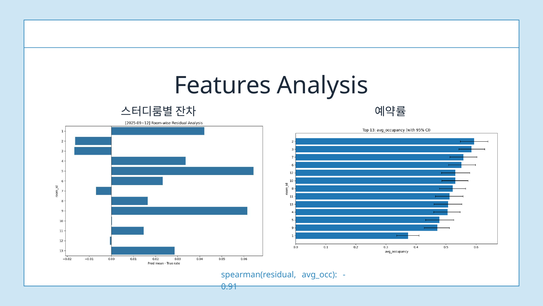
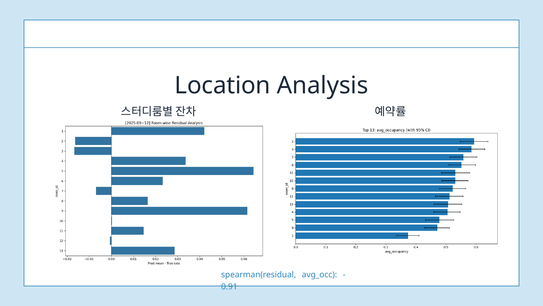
Features: Features -> Location
